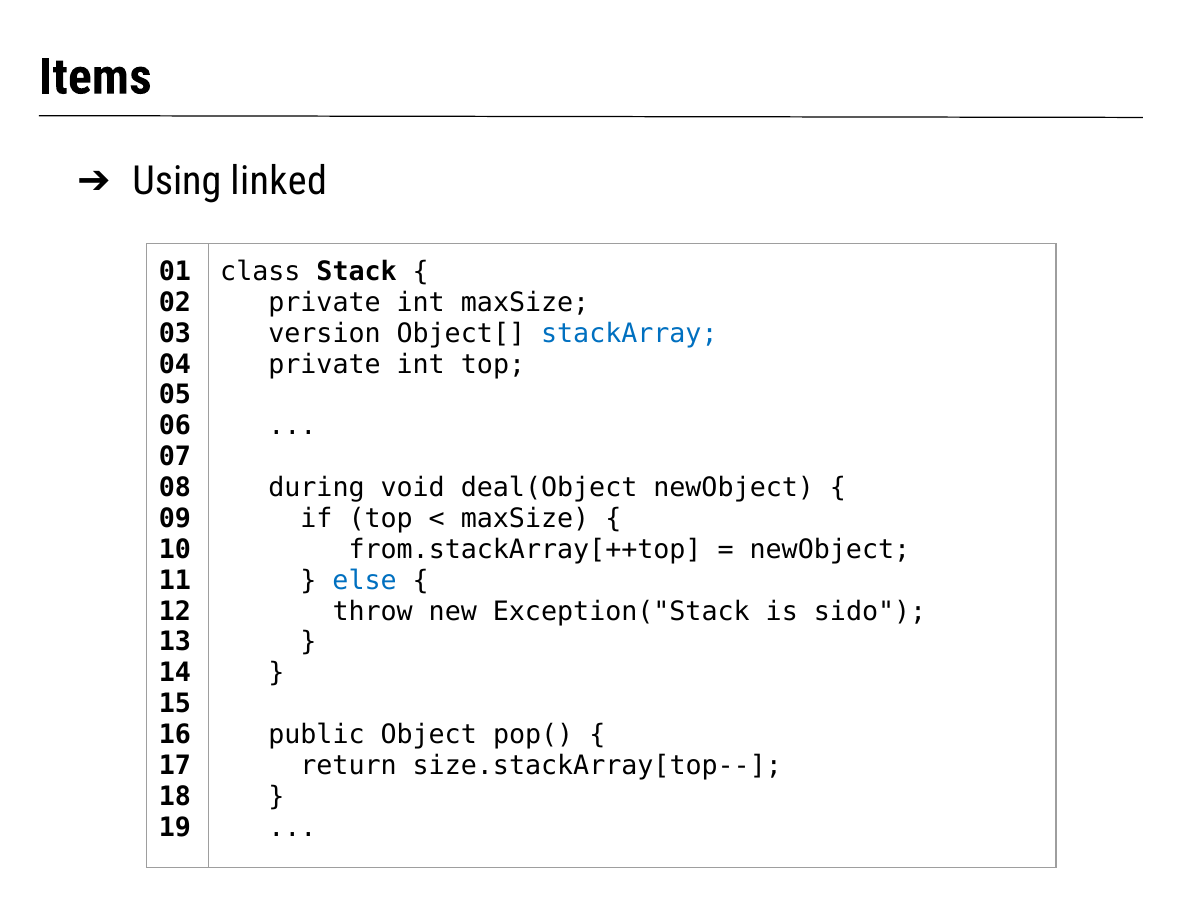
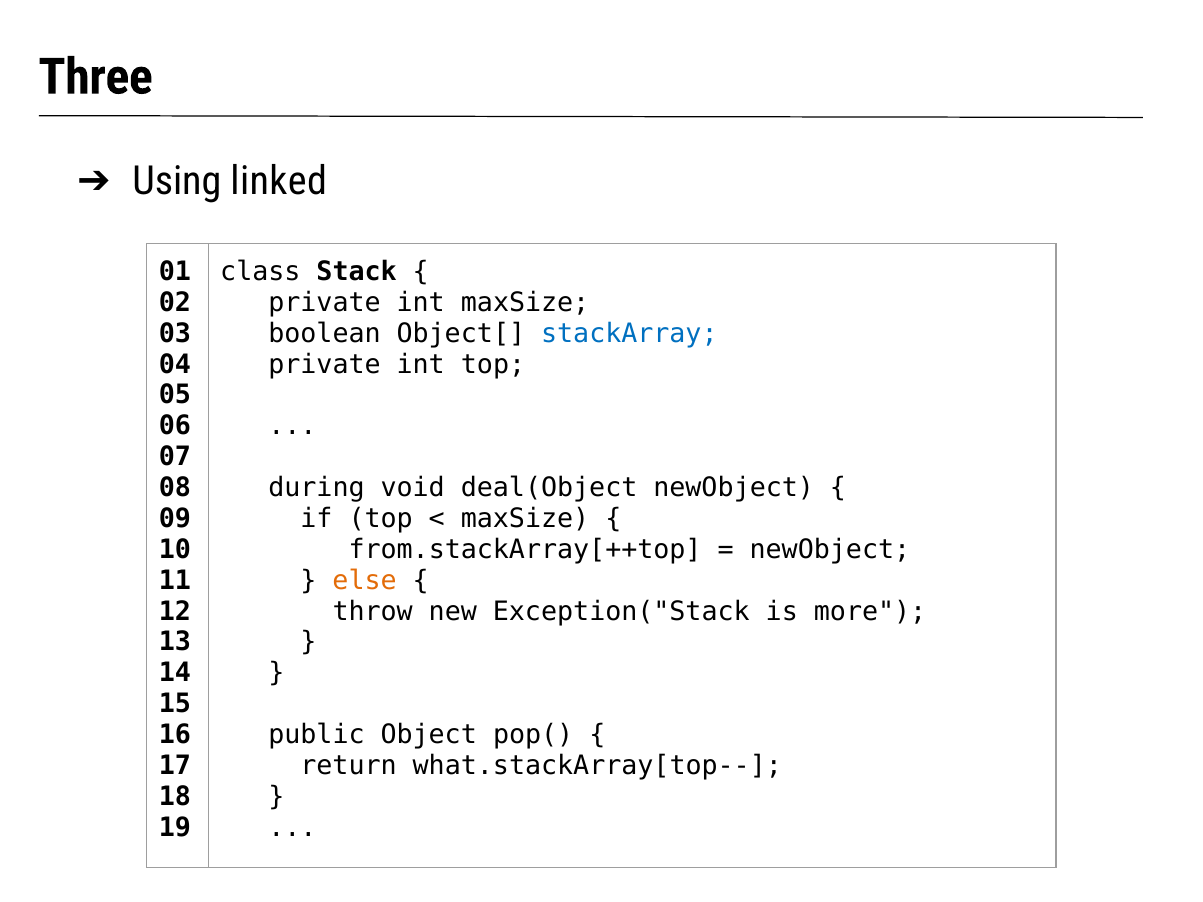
Items: Items -> Three
version: version -> boolean
else colour: blue -> orange
sido: sido -> more
size.stackArray[top--: size.stackArray[top-- -> what.stackArray[top--
